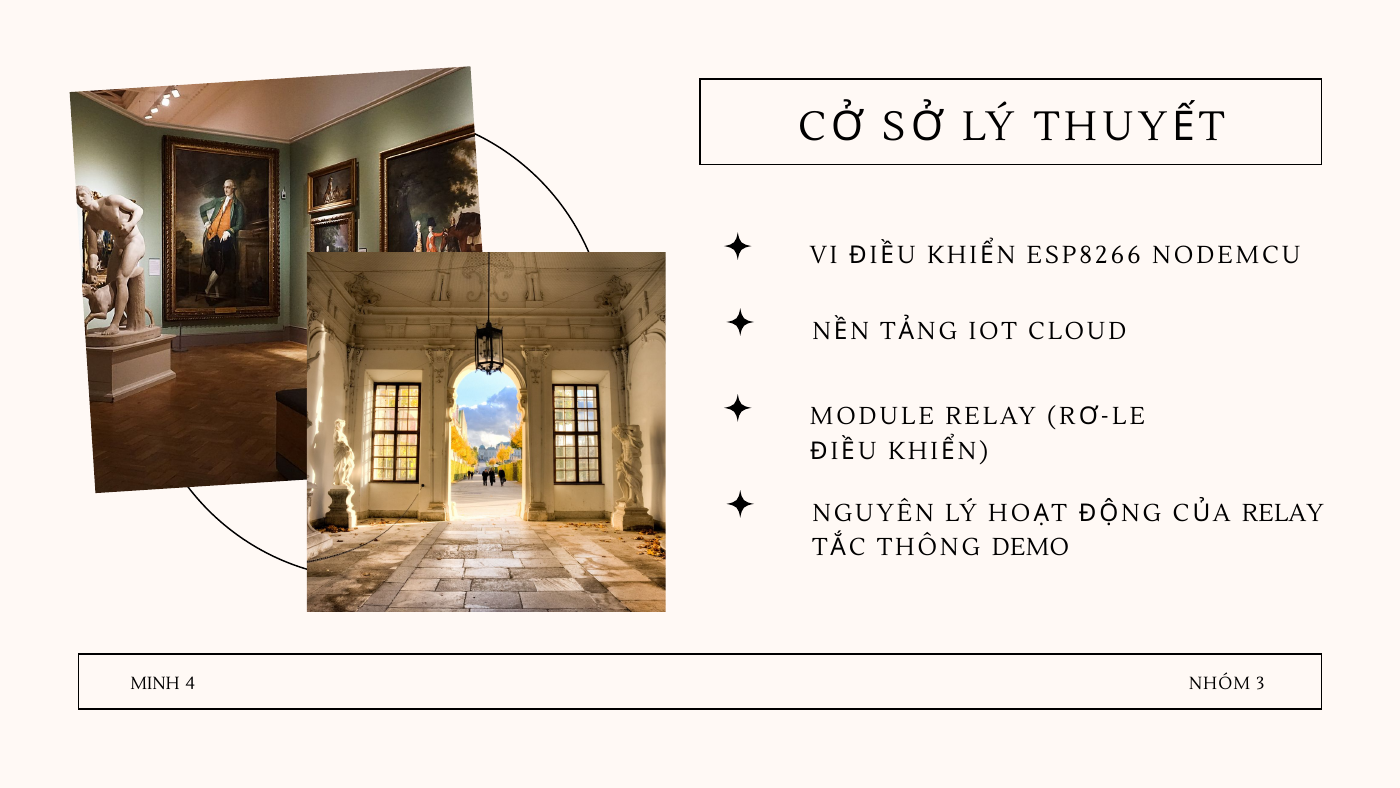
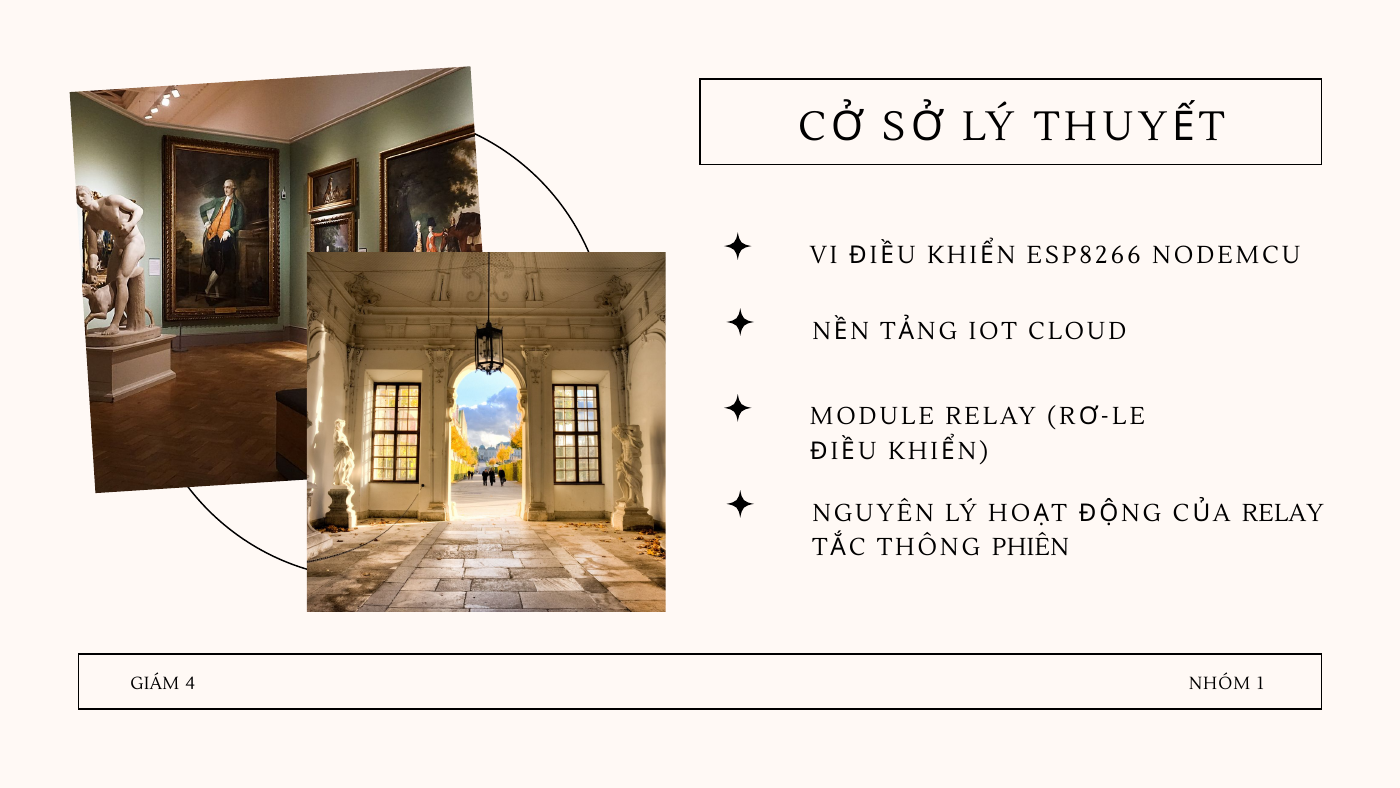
DEMO: DEMO -> PHIÊN
MINH: MINH -> GIÁM
3: 3 -> 1
